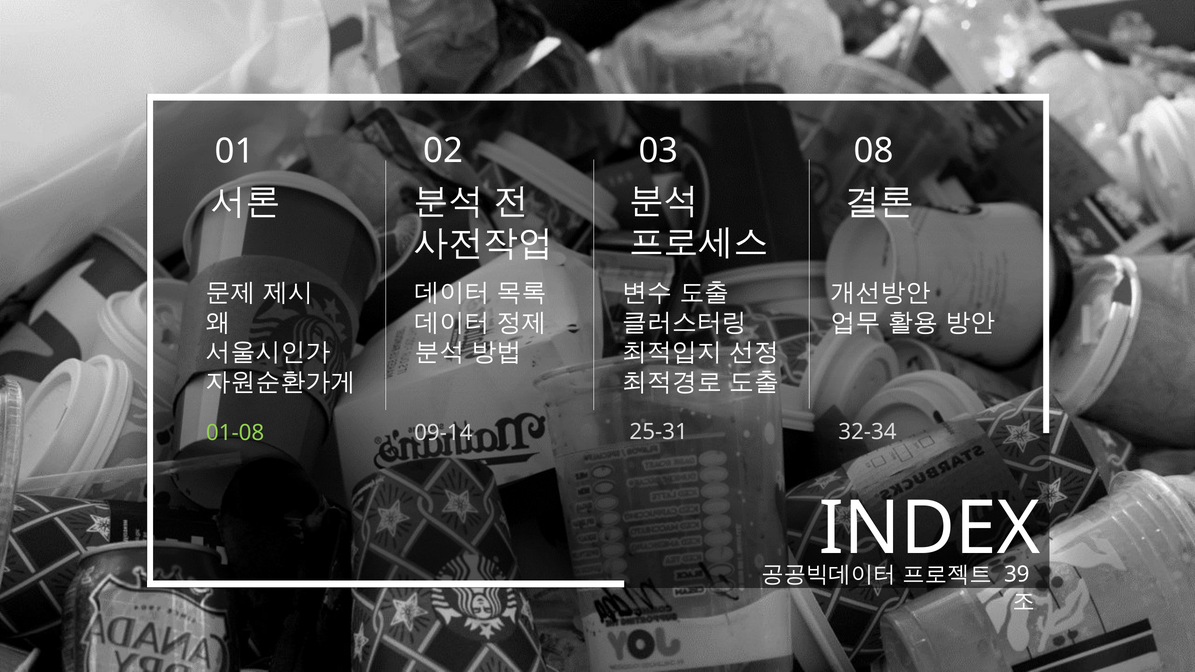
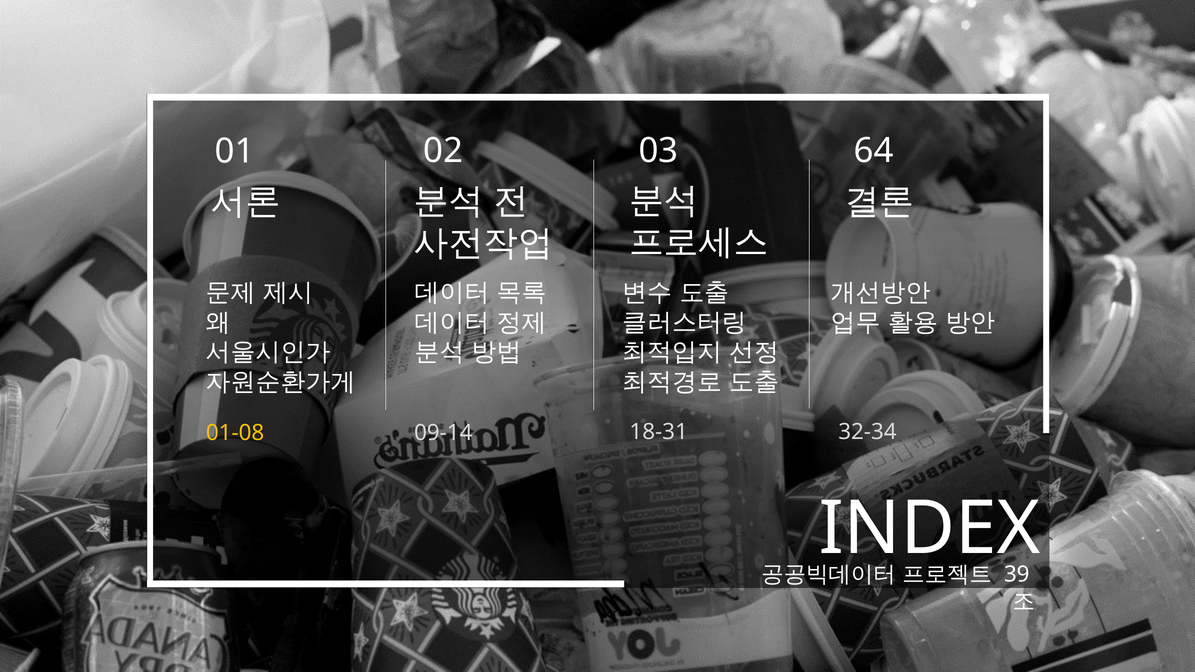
08: 08 -> 64
01-08 colour: light green -> yellow
25-31: 25-31 -> 18-31
